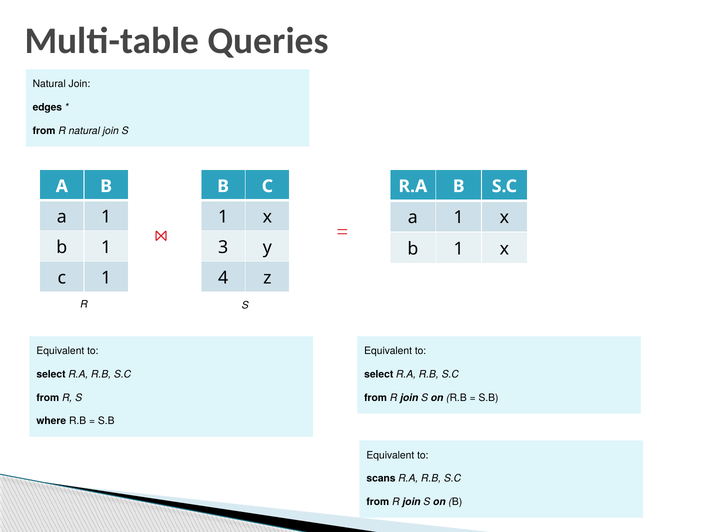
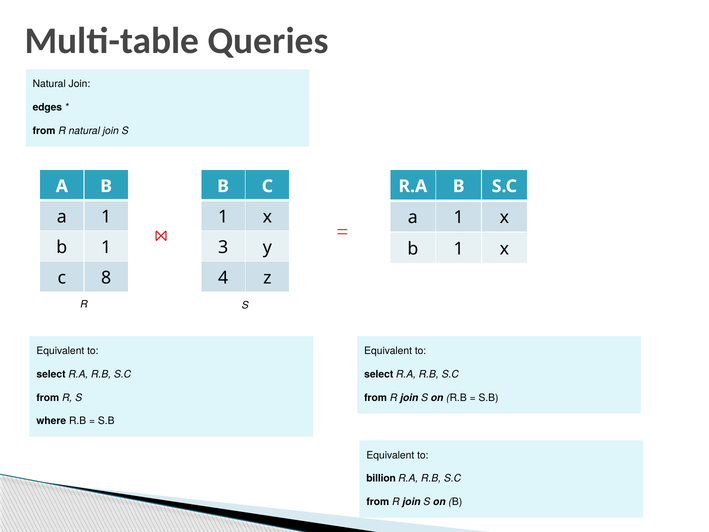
1 at (106, 278): 1 -> 8
scans: scans -> billion
